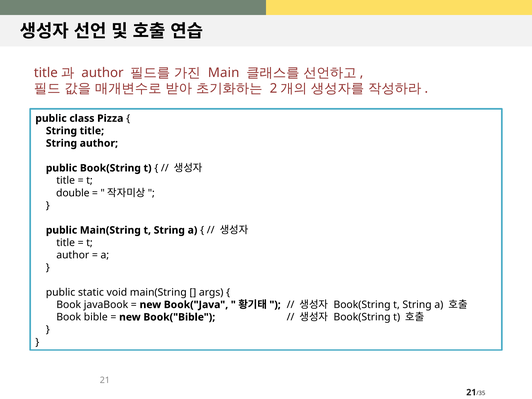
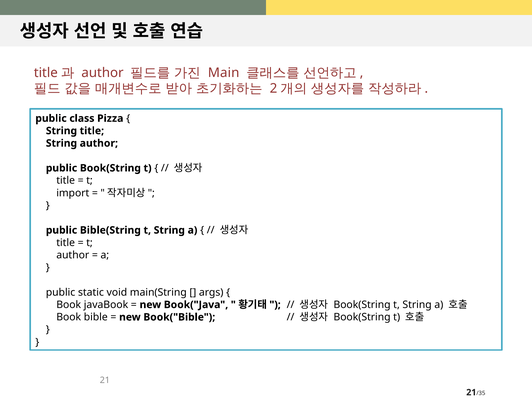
double: double -> import
public Main(String: Main(String -> Bible(String
